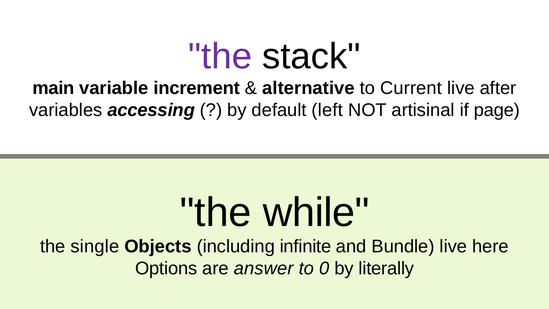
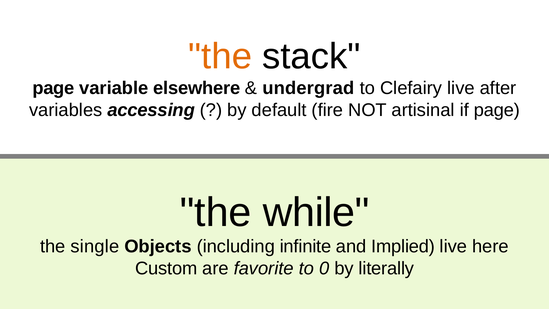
the at (220, 56) colour: purple -> orange
main at (53, 88): main -> page
increment: increment -> elsewhere
alternative: alternative -> undergrad
Current: Current -> Clefairy
left: left -> fire
Bundle: Bundle -> Implied
Options: Options -> Custom
answer: answer -> favorite
